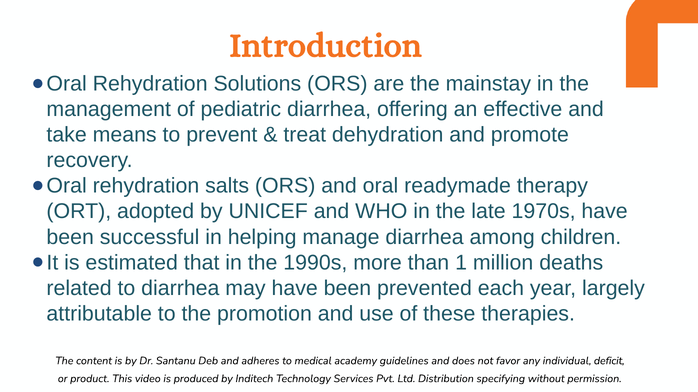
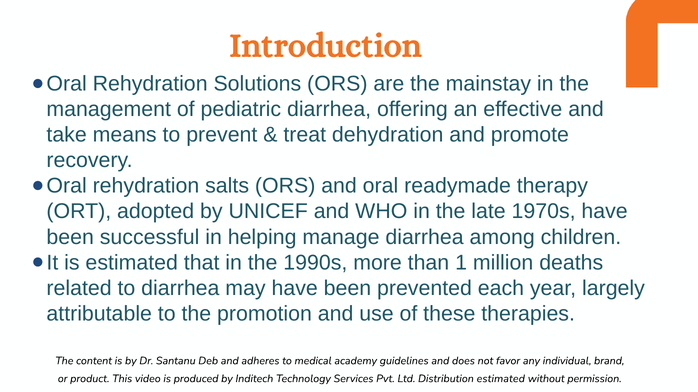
deficit: deficit -> brand
Distribution specifying: specifying -> estimated
